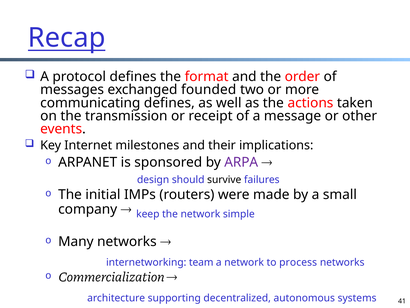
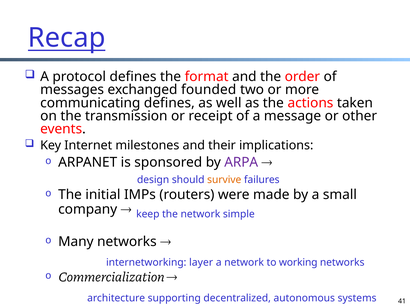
survive colour: black -> orange
team: team -> layer
process: process -> working
